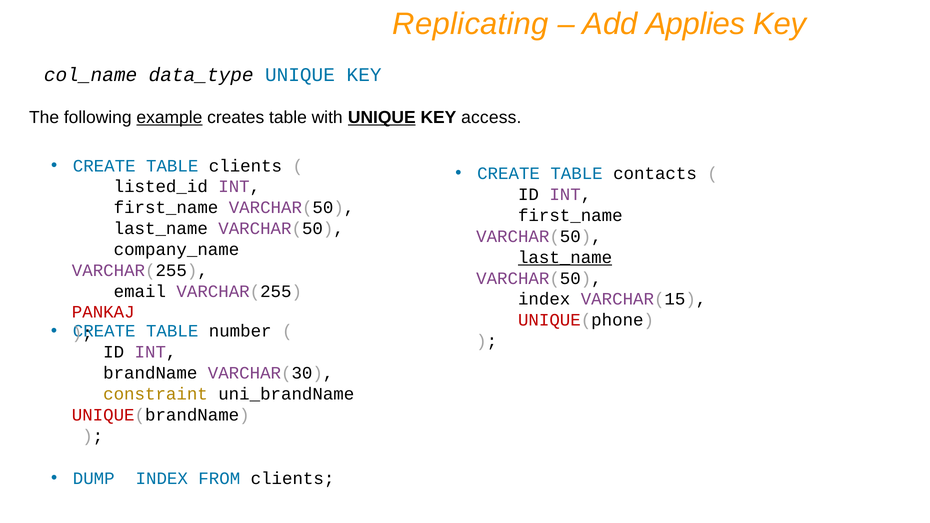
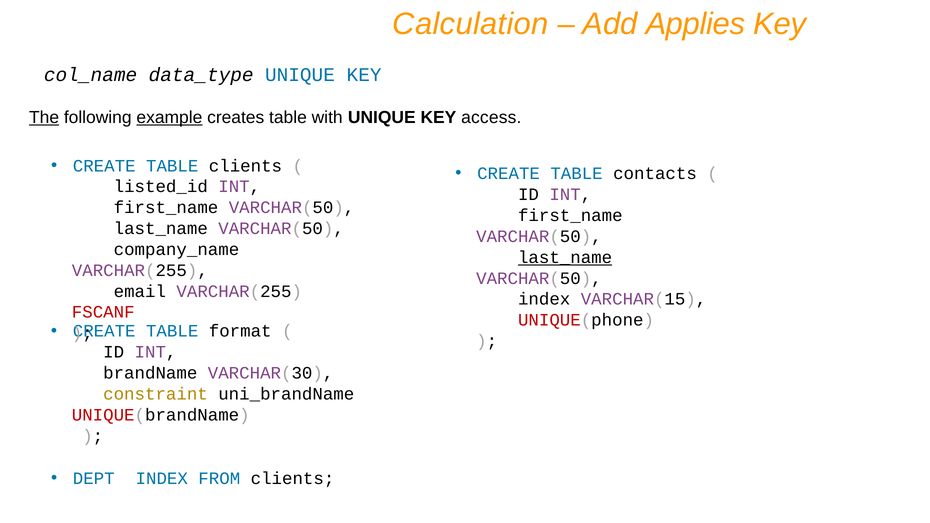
Replicating: Replicating -> Calculation
The underline: none -> present
UNIQUE at (382, 117) underline: present -> none
PANKAJ: PANKAJ -> FSCANF
number: number -> format
DUMP: DUMP -> DEPT
